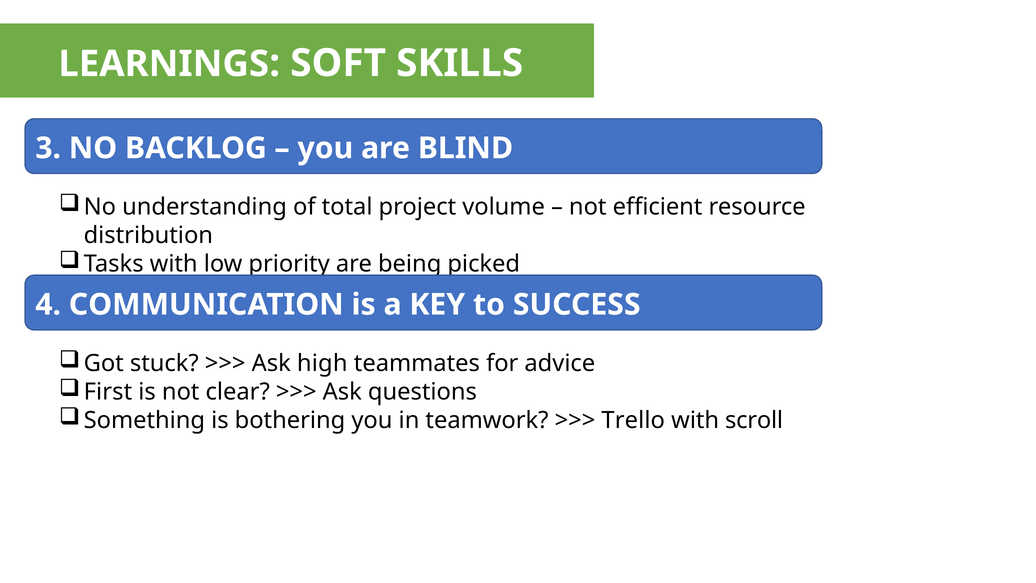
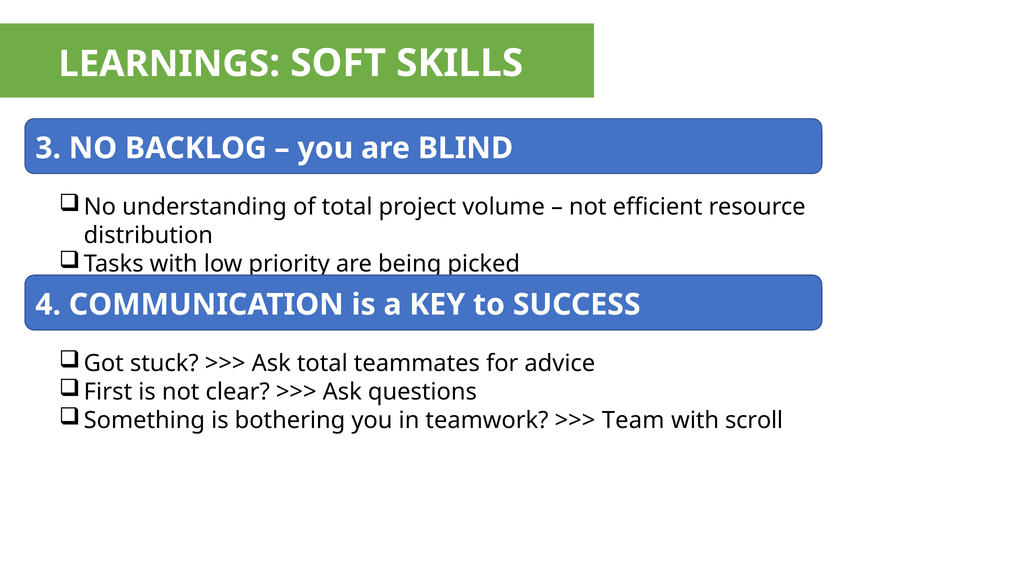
Ask high: high -> total
Trello: Trello -> Team
